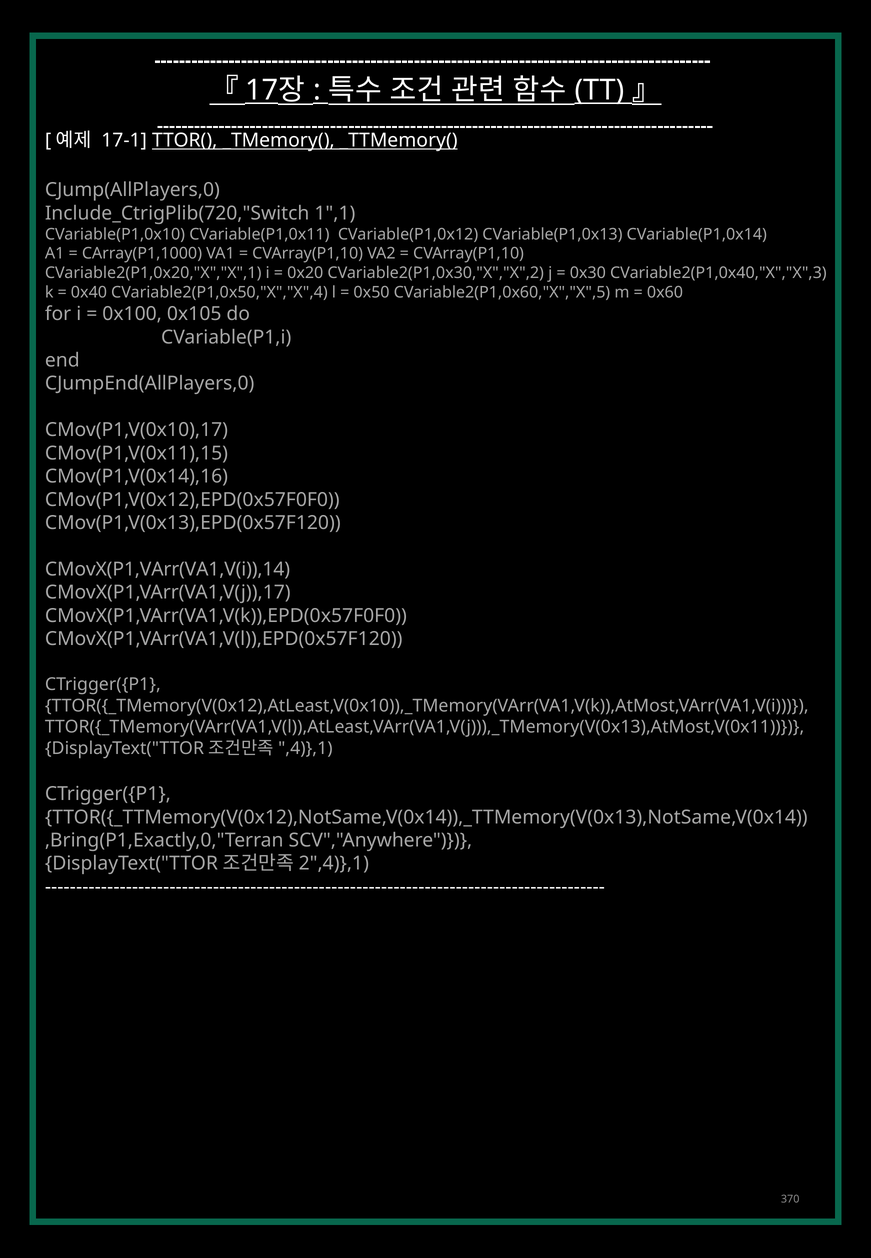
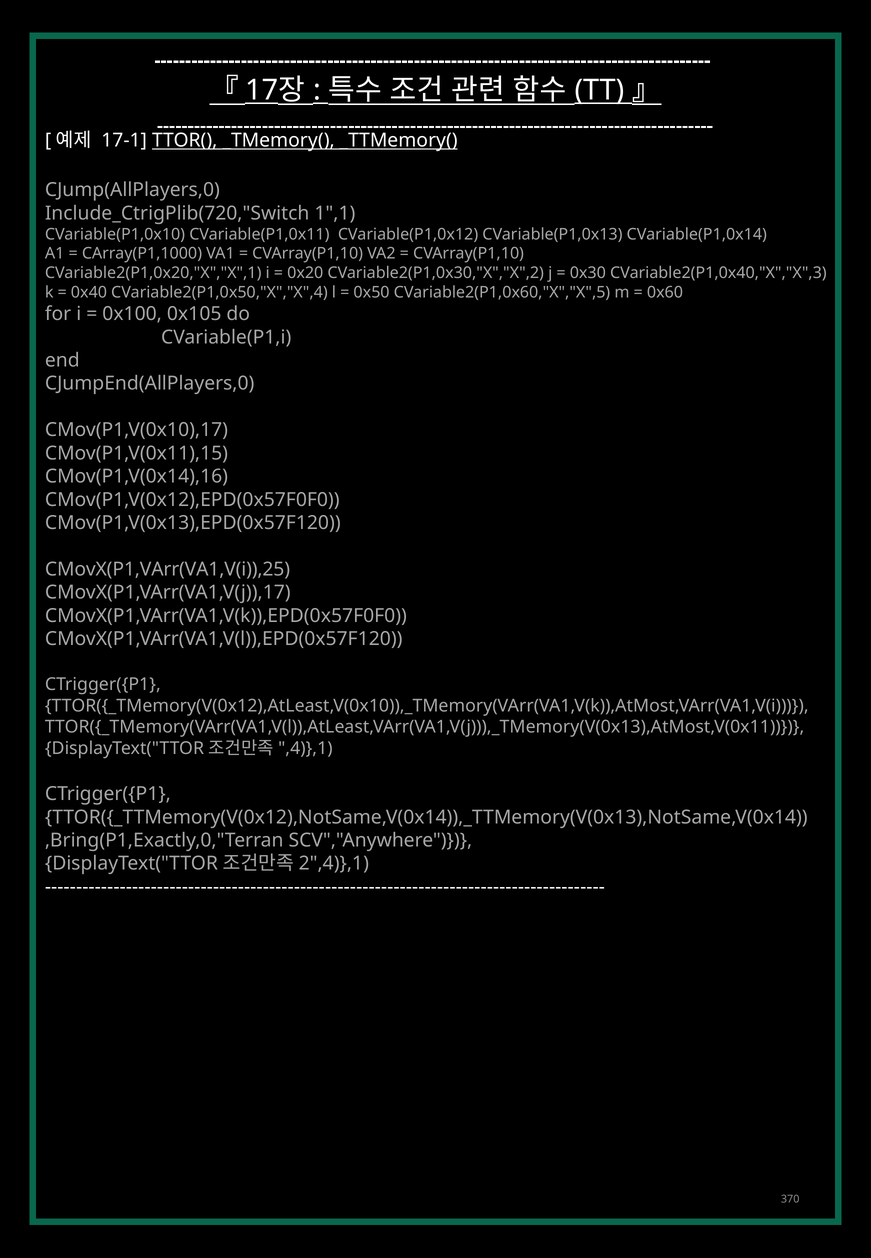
CMovX(P1,VArr(VA1,V(i)),14: CMovX(P1,VArr(VA1,V(i)),14 -> CMovX(P1,VArr(VA1,V(i)),25
